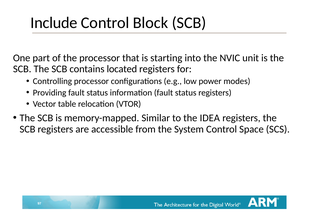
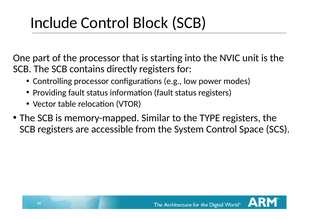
located: located -> directly
IDEA: IDEA -> TYPE
